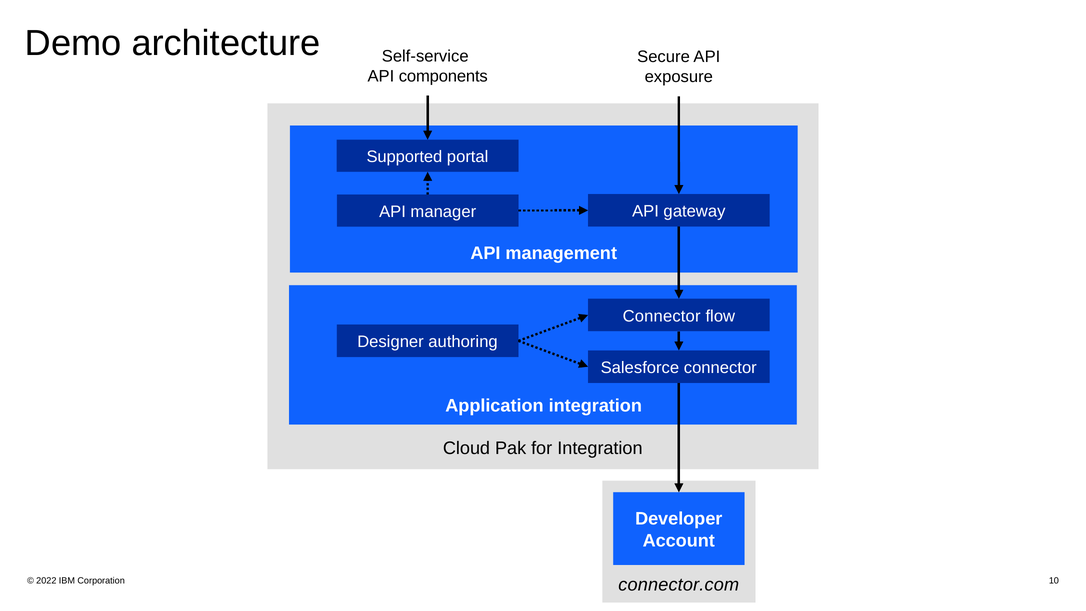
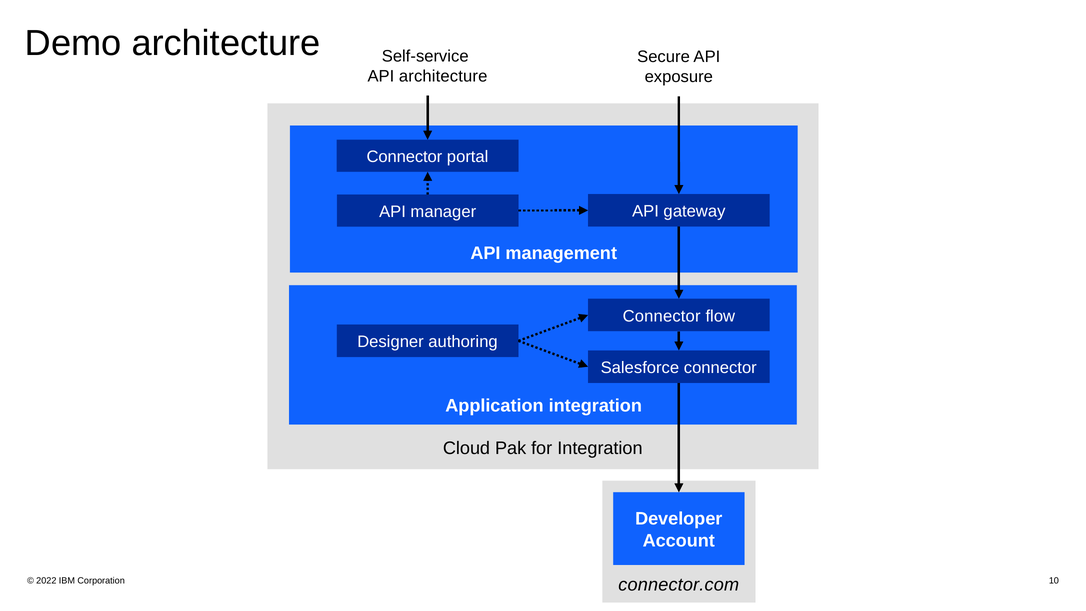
API components: components -> architecture
Supported at (404, 157): Supported -> Connector
